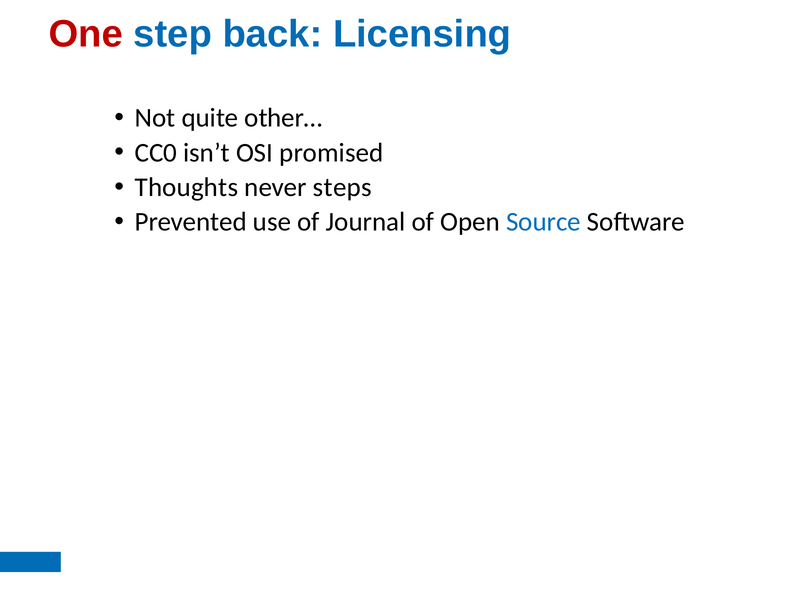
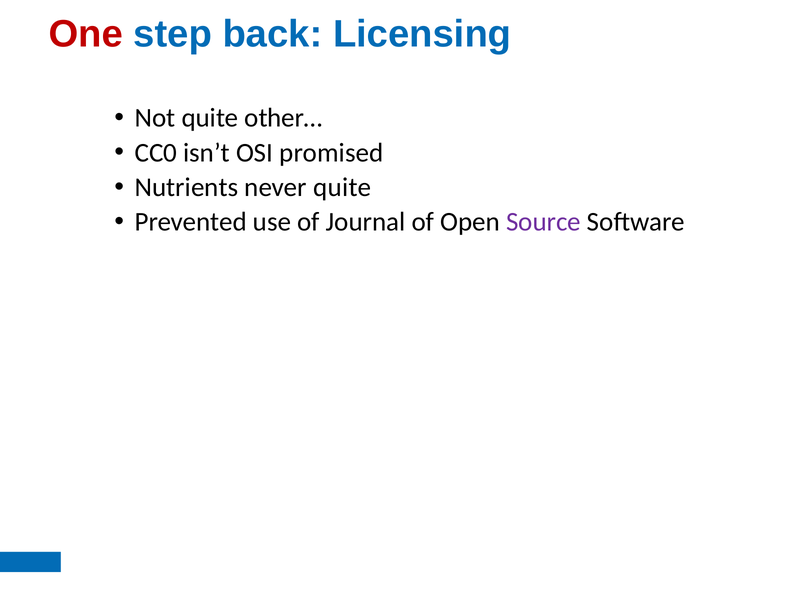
Thoughts: Thoughts -> Nutrients
never steps: steps -> quite
Source colour: blue -> purple
